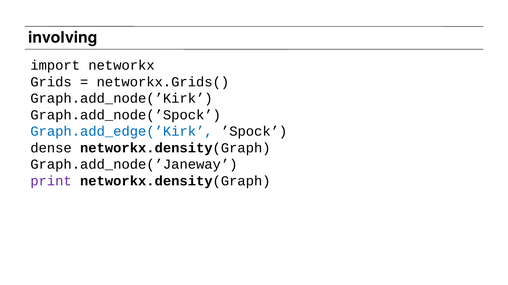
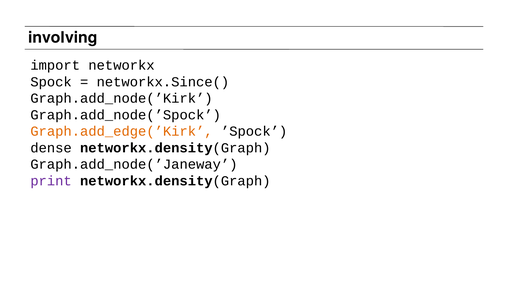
Grids: Grids -> Spock
networkx.Grids(: networkx.Grids( -> networkx.Since(
Graph.add_edge(’Kirk colour: blue -> orange
